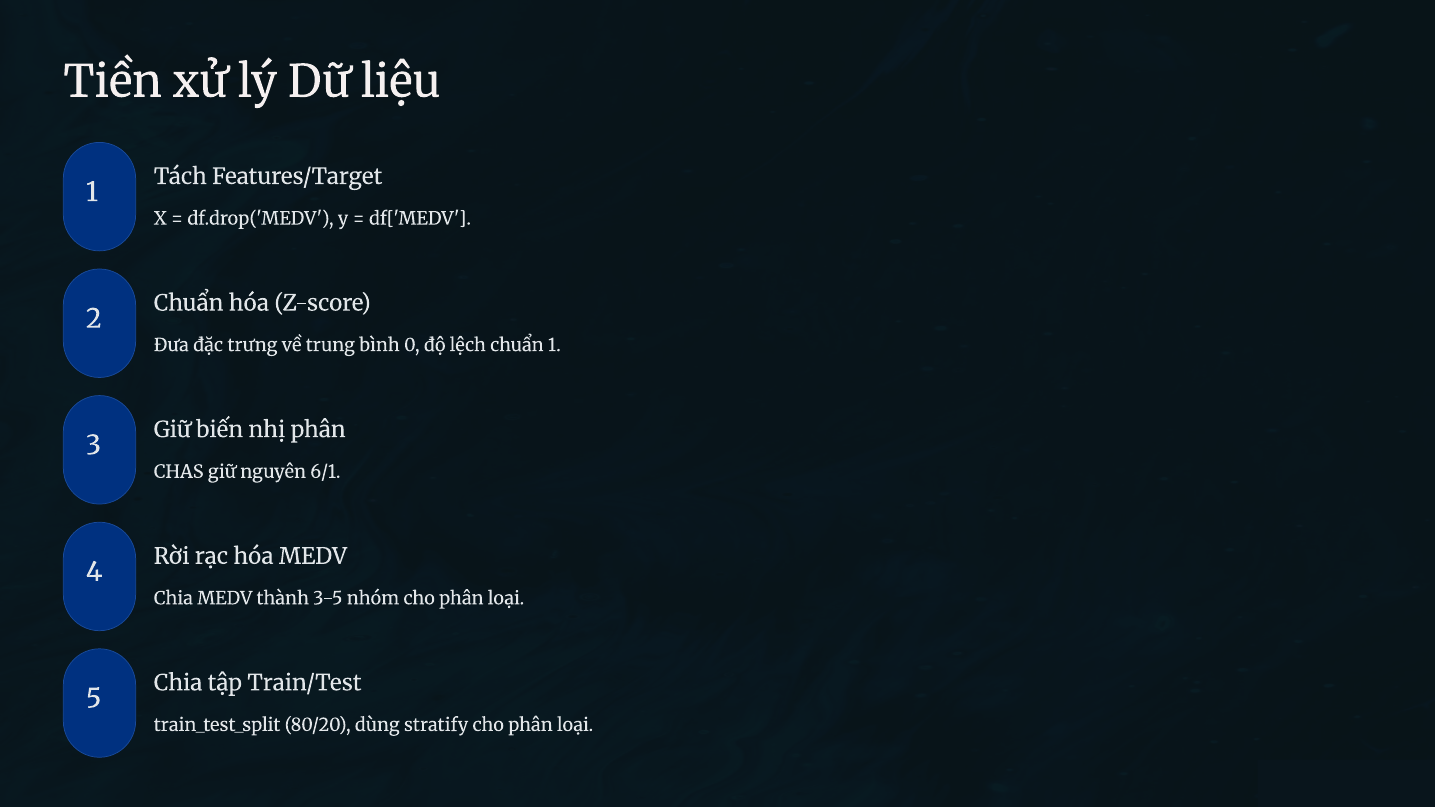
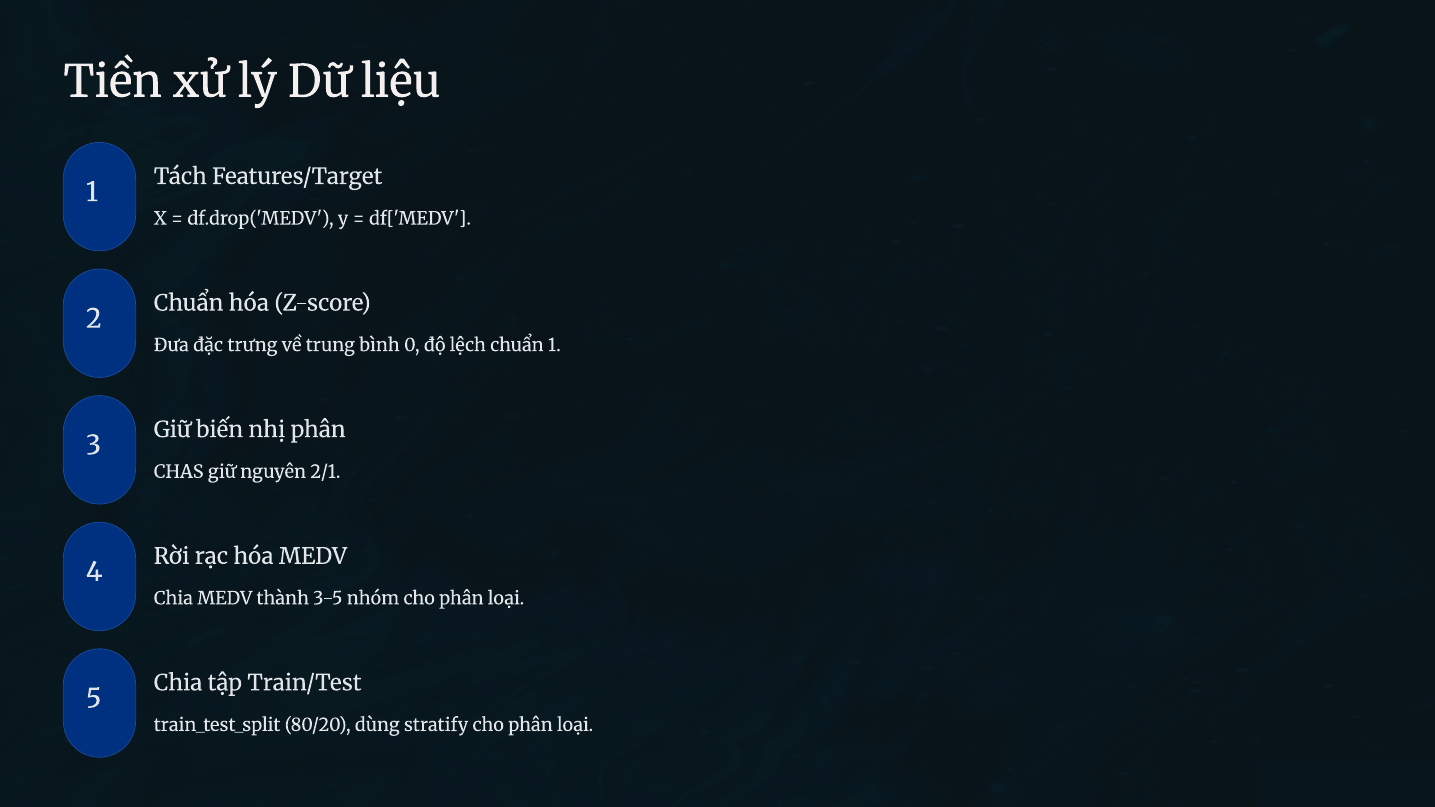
6/1: 6/1 -> 2/1
